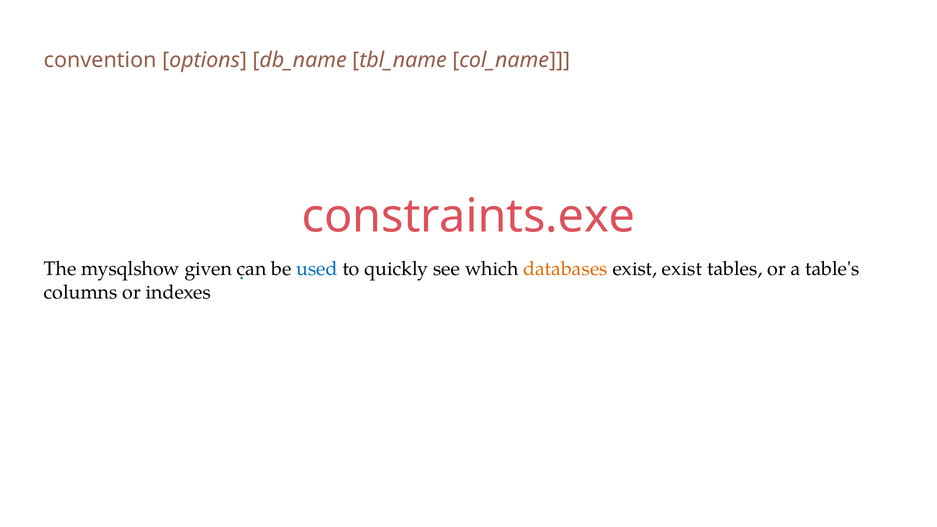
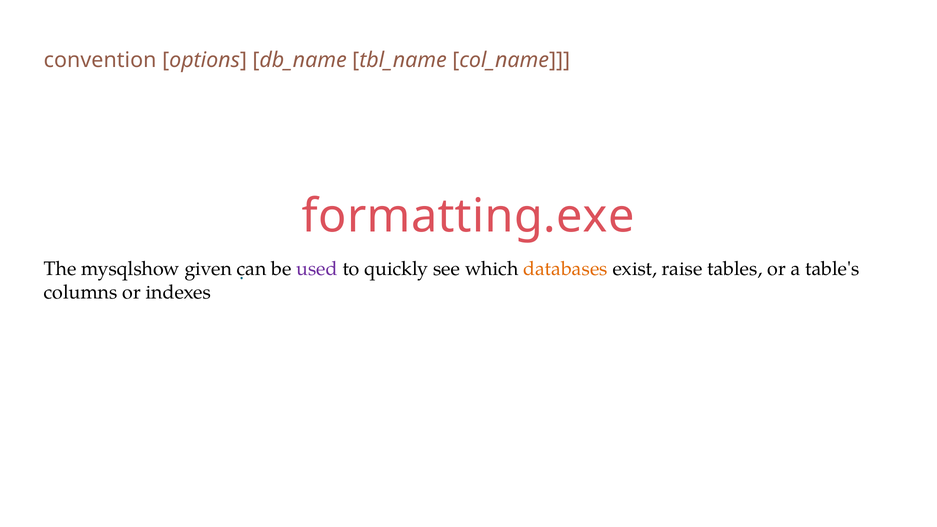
constraints.exe: constraints.exe -> formatting.exe
used colour: blue -> purple
exist exist: exist -> raise
